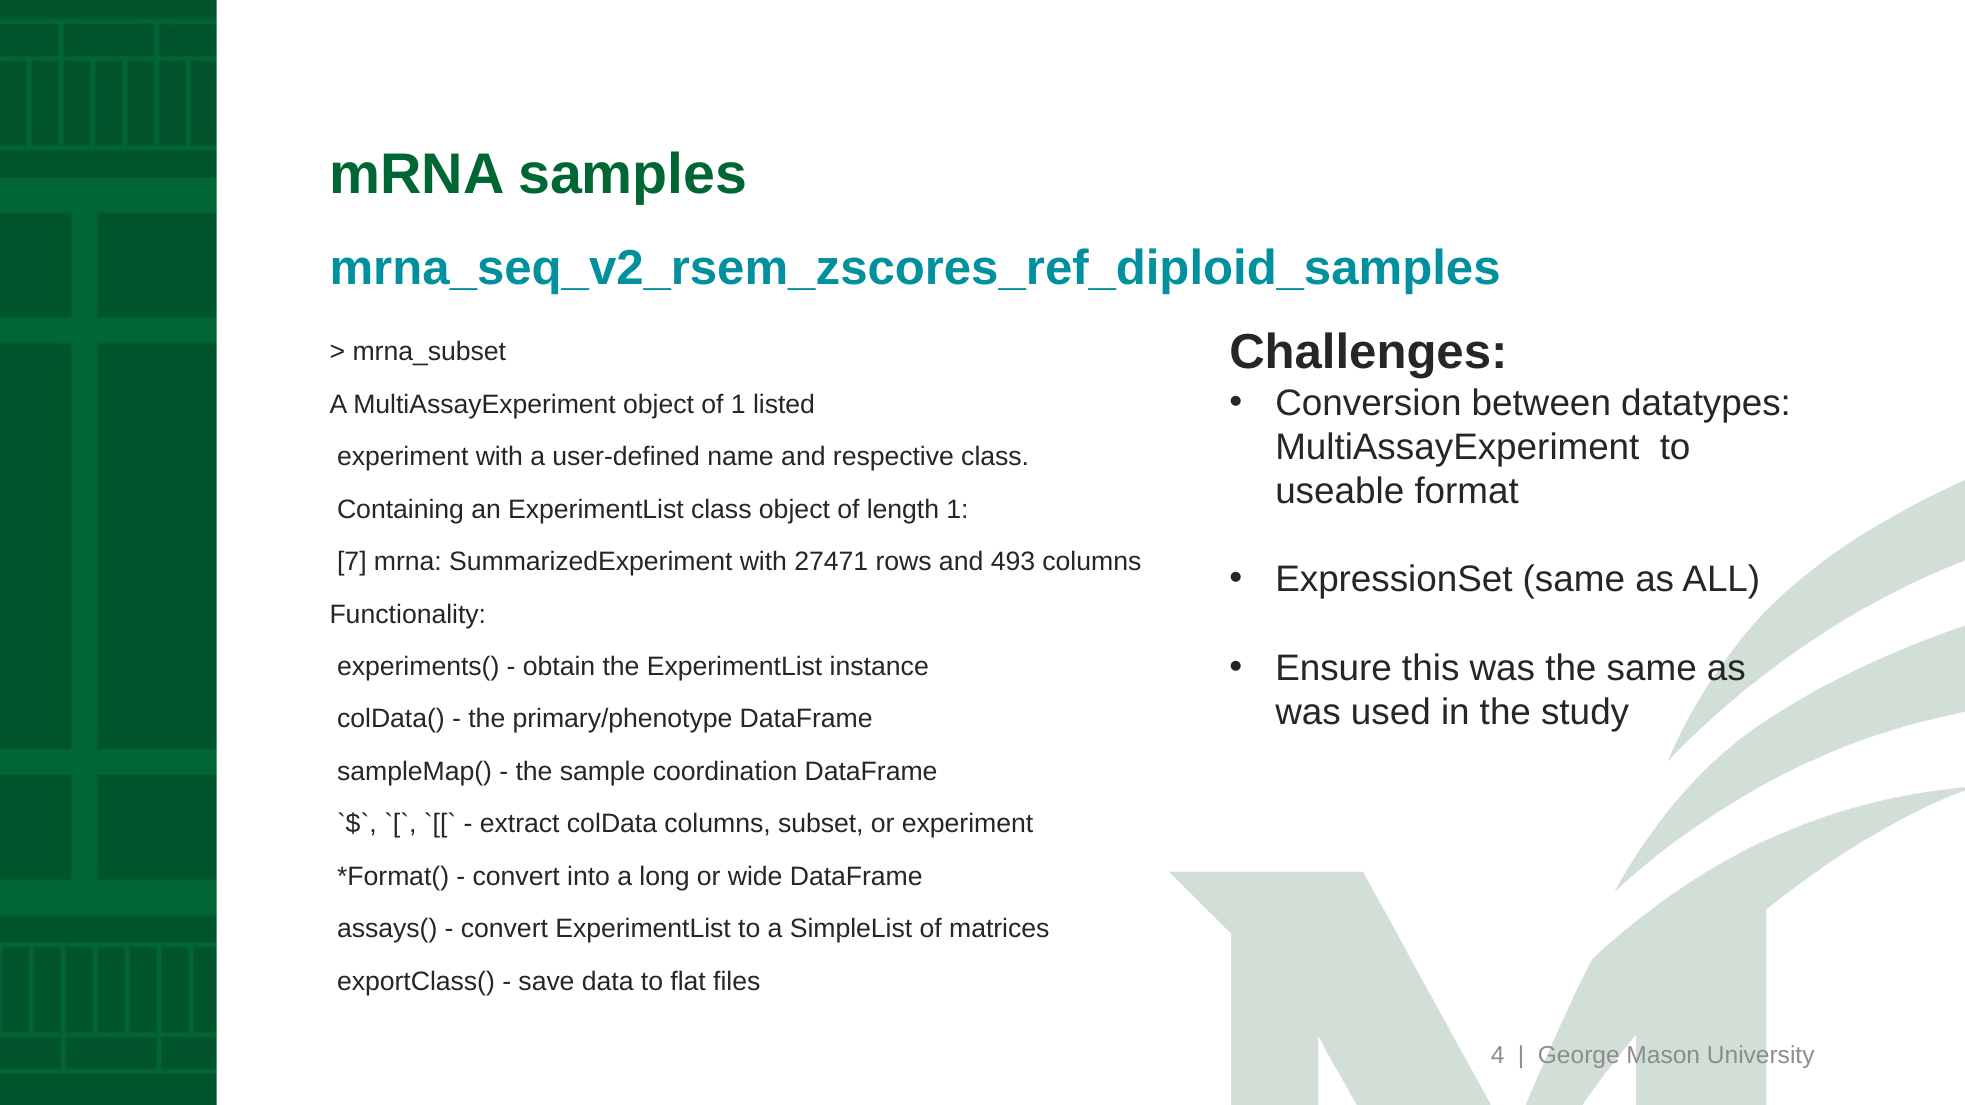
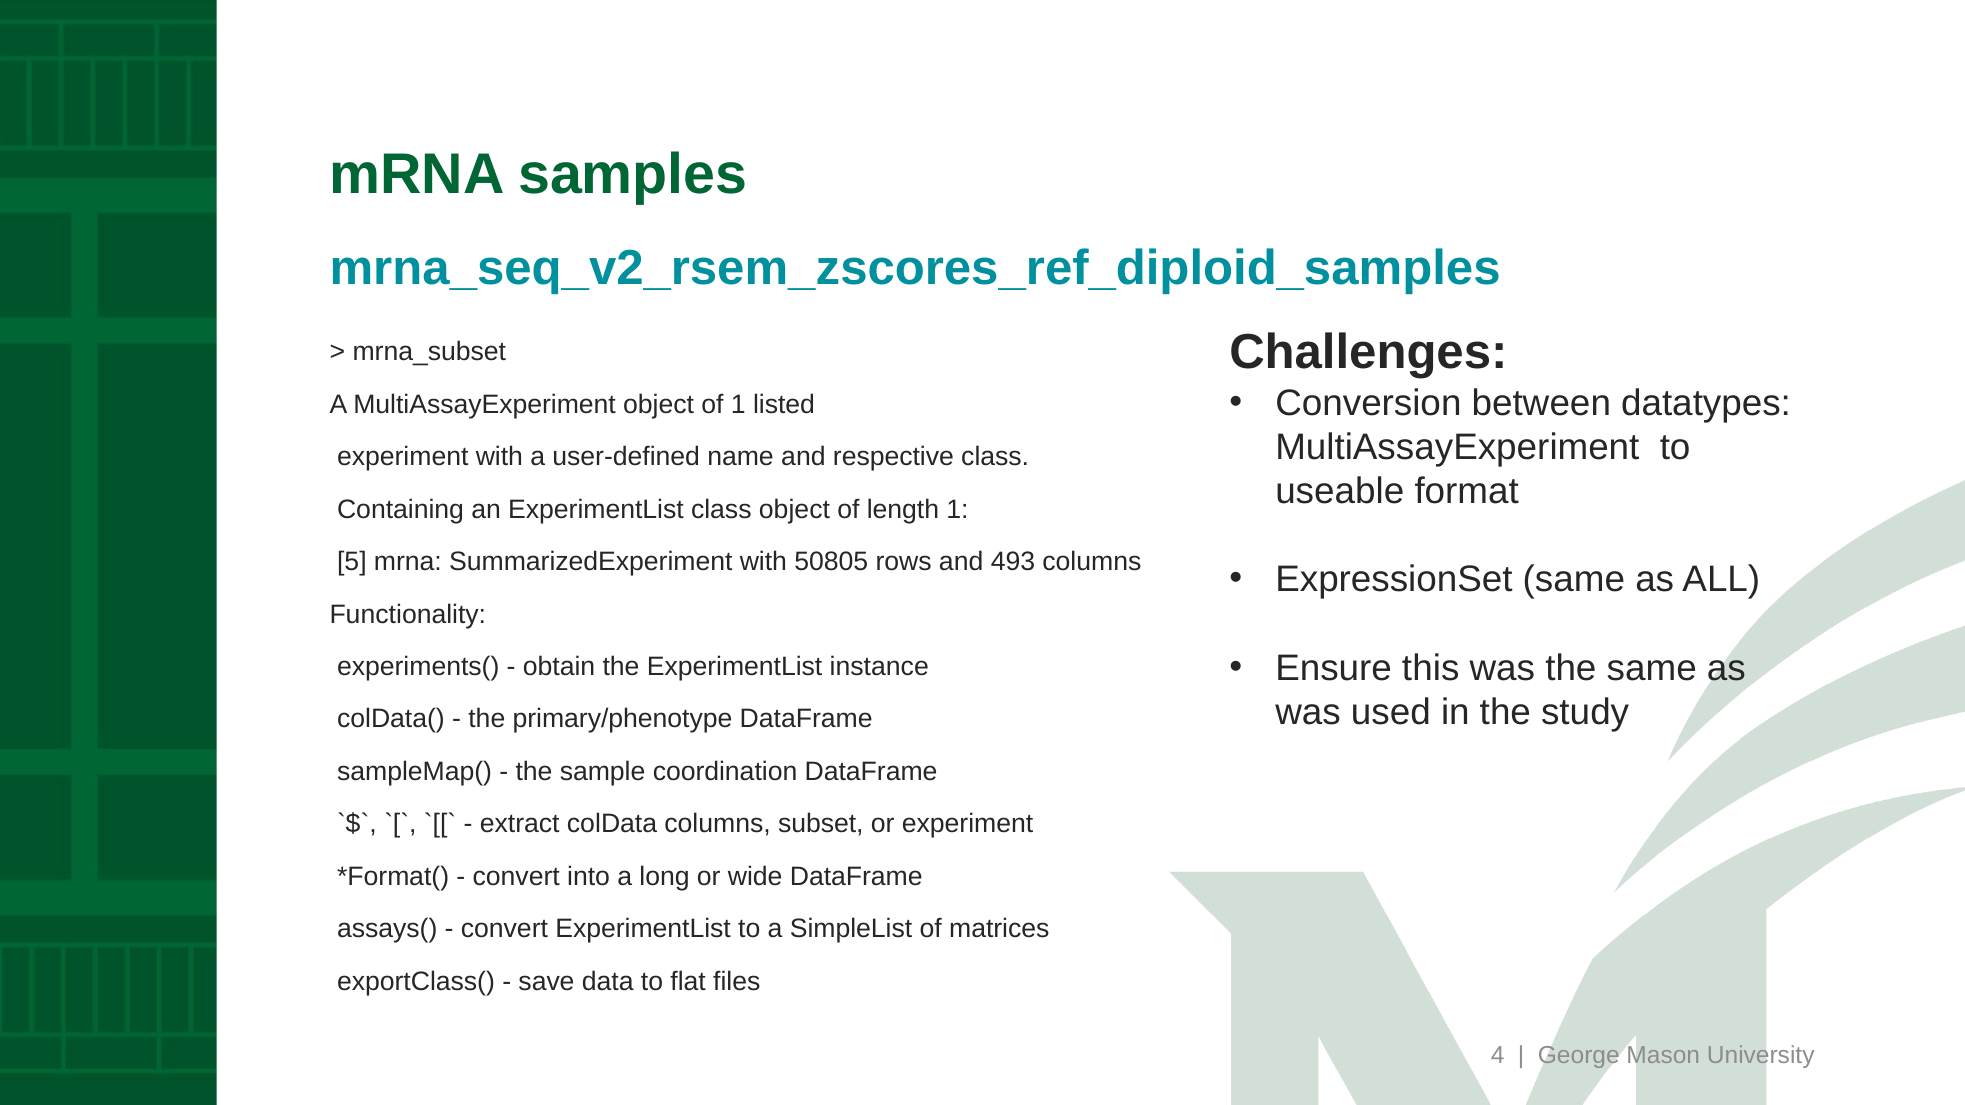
7: 7 -> 5
27471: 27471 -> 50805
